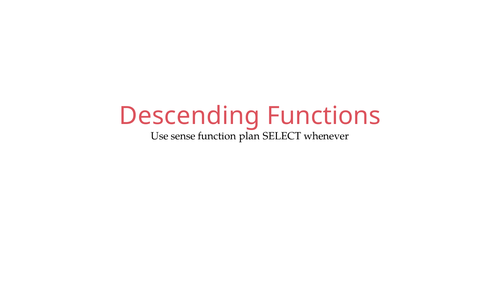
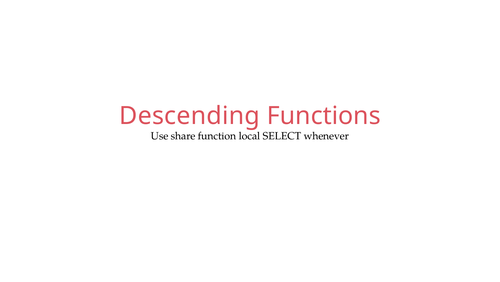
sense: sense -> share
plan: plan -> local
